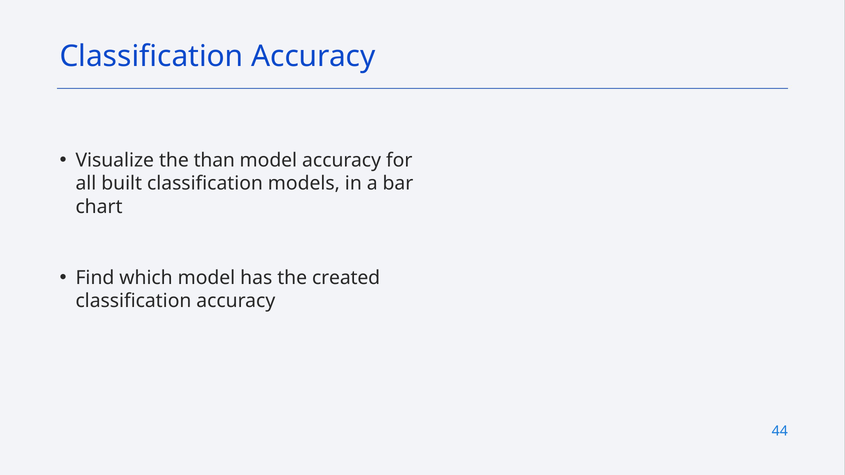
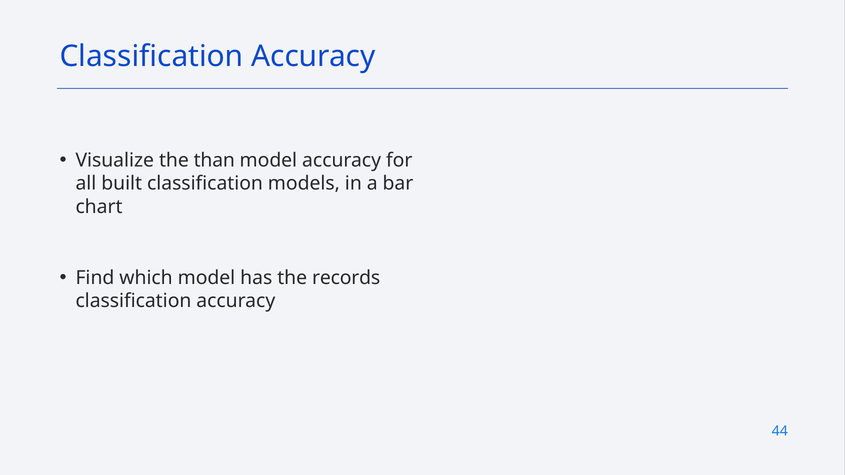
created: created -> records
